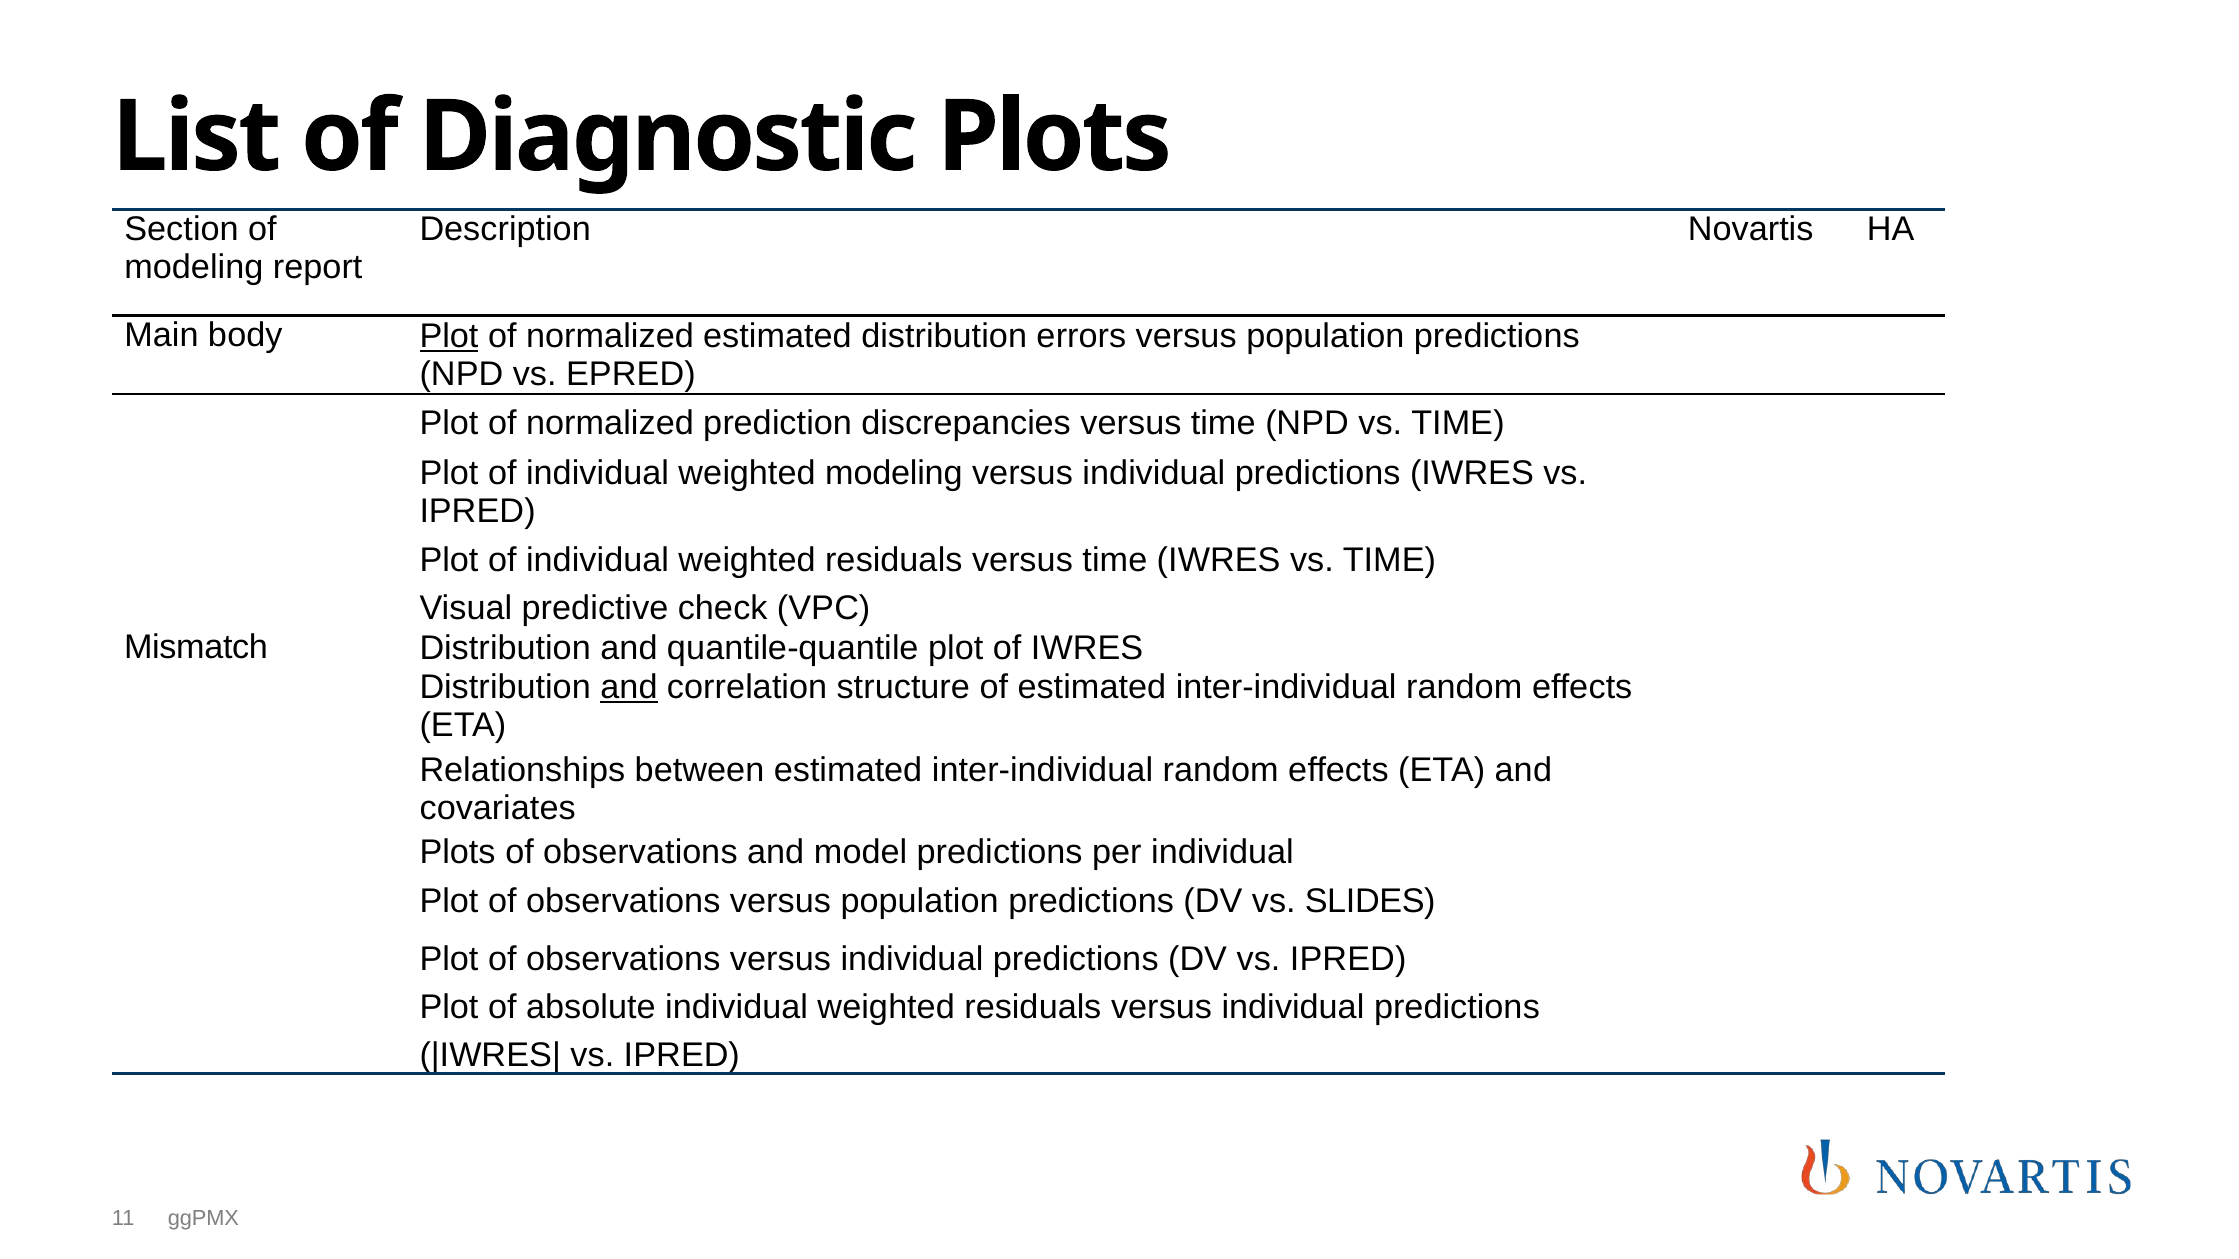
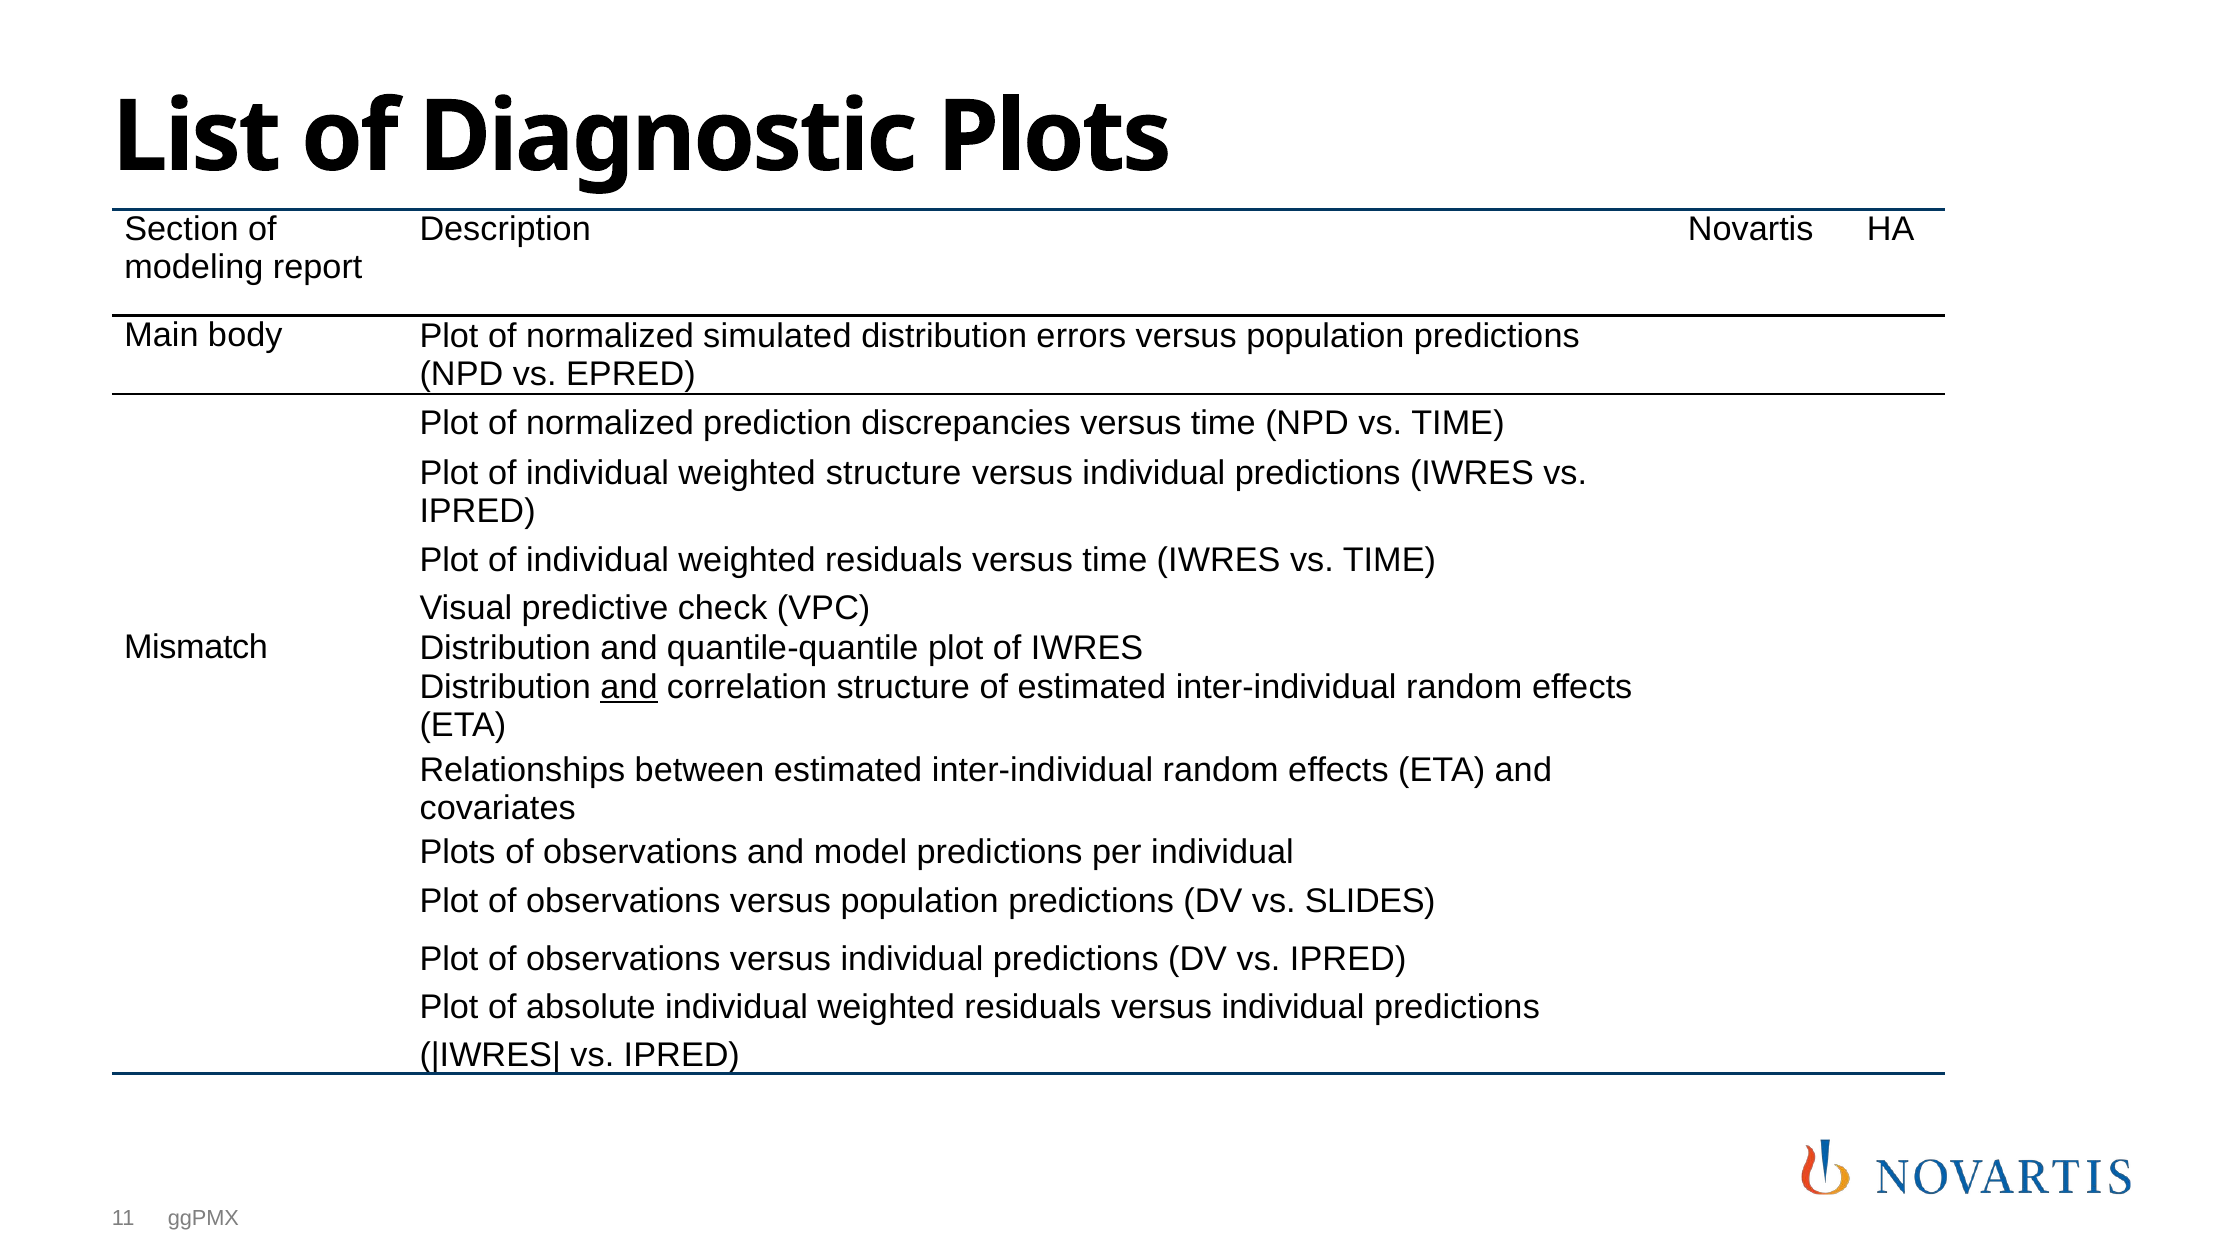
Plot at (449, 336) underline: present -> none
normalized estimated: estimated -> simulated
weighted modeling: modeling -> structure
